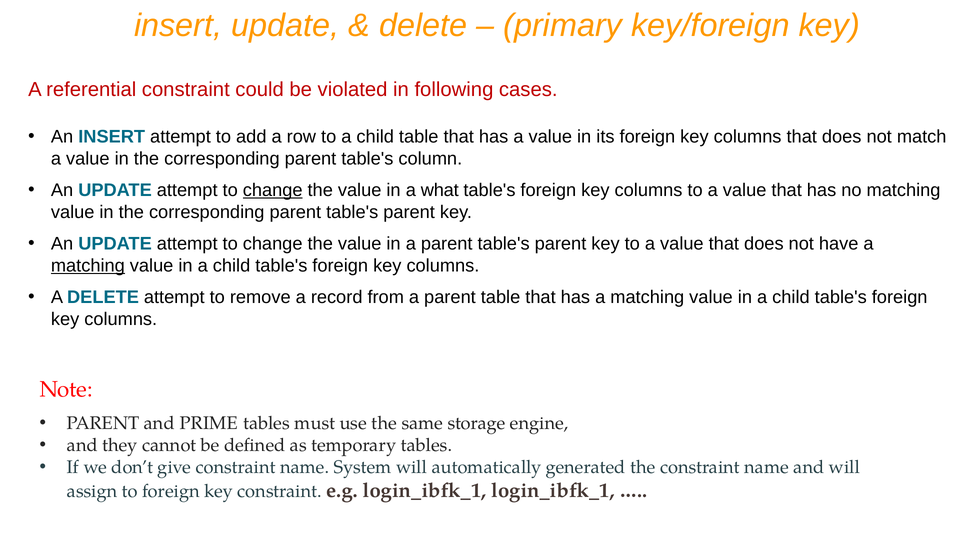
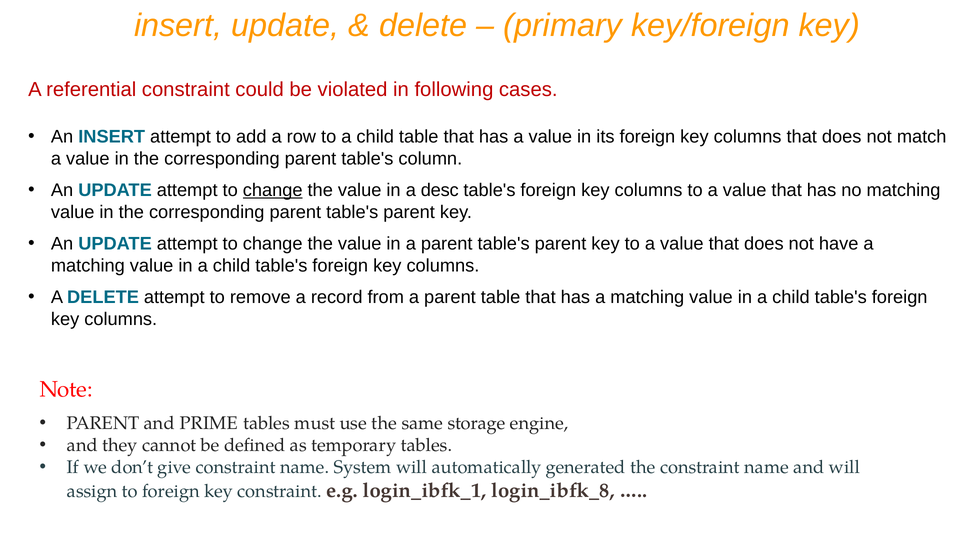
what: what -> desc
matching at (88, 266) underline: present -> none
login_ibfk_1 login_ibfk_1: login_ibfk_1 -> login_ibfk_8
